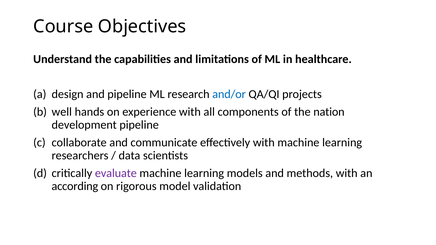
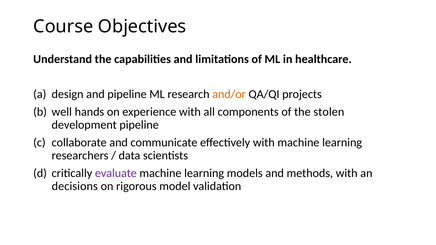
and/or colour: blue -> orange
nation: nation -> stolen
according: according -> decisions
